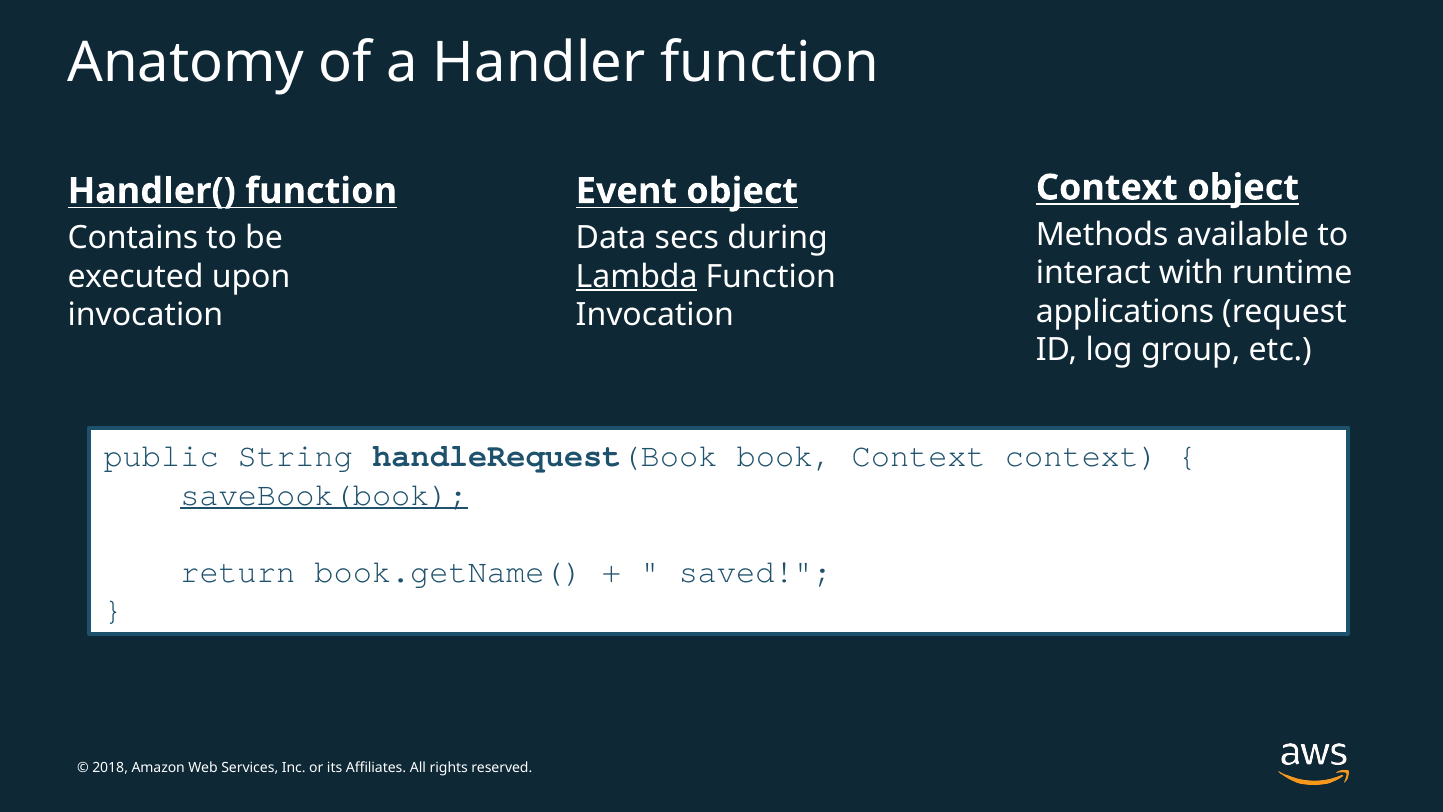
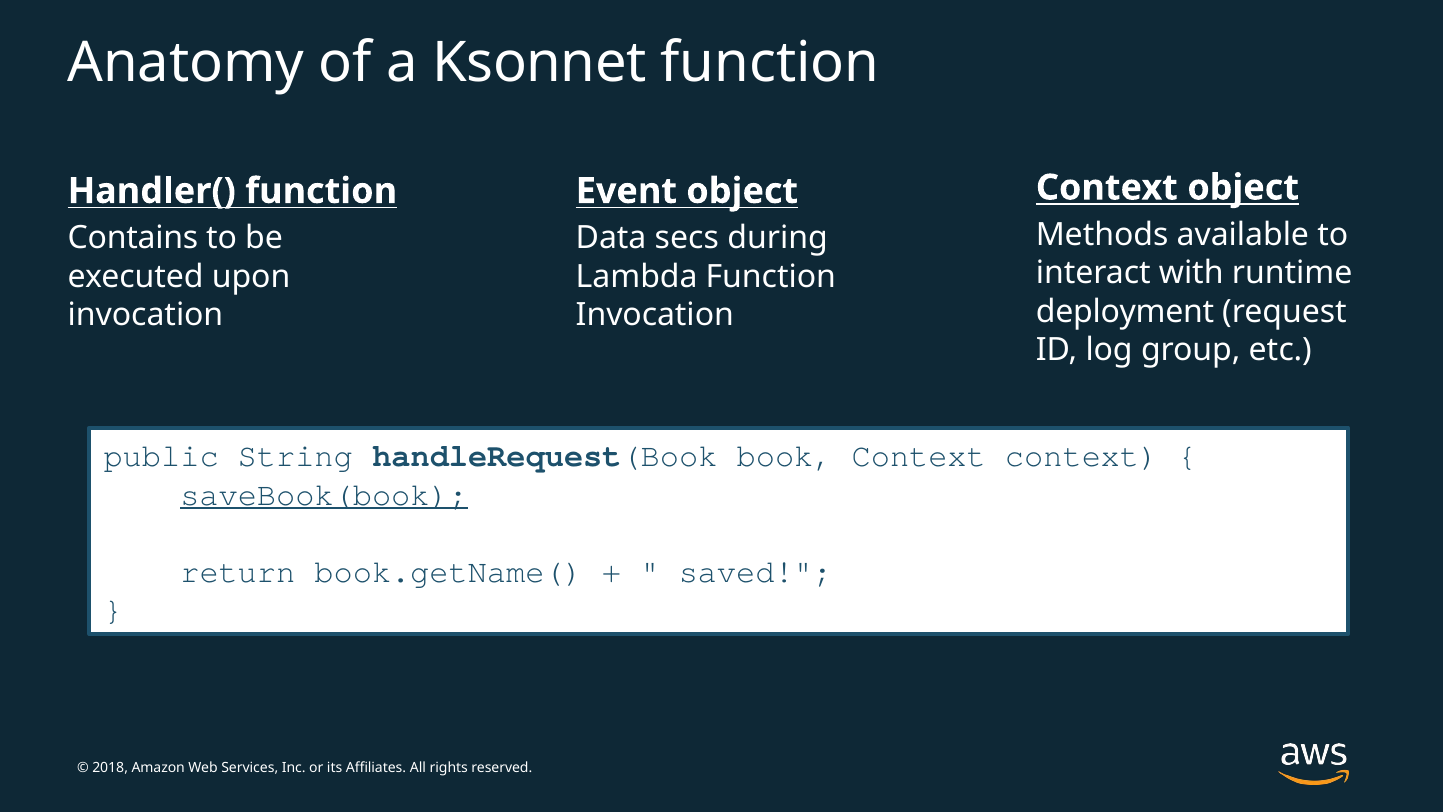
Handler: Handler -> Ksonnet
Lambda underline: present -> none
applications: applications -> deployment
